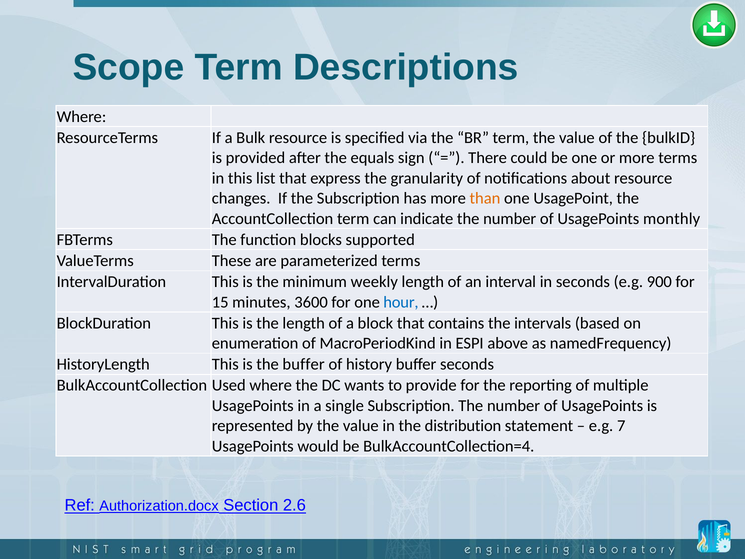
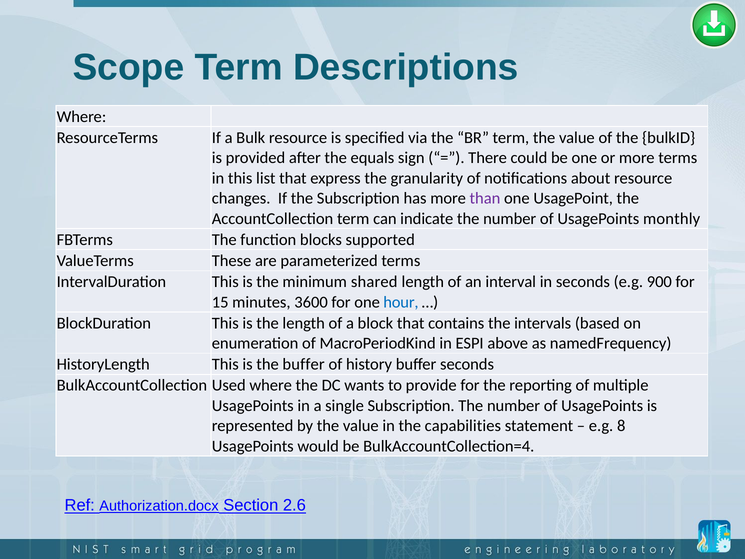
than colour: orange -> purple
weekly: weekly -> shared
distribution: distribution -> capabilities
7: 7 -> 8
